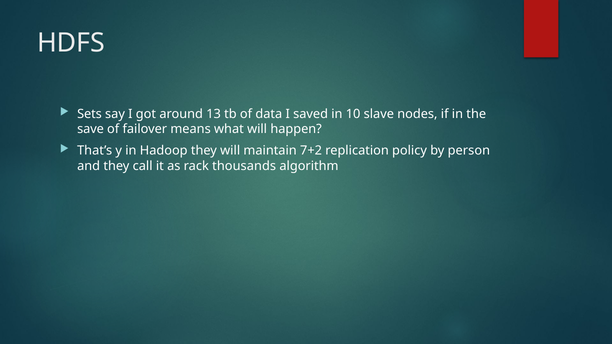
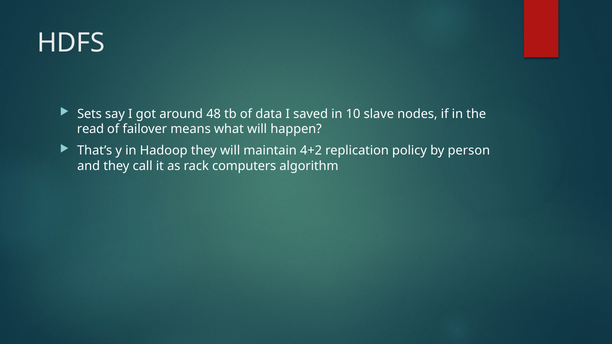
13: 13 -> 48
save: save -> read
7+2: 7+2 -> 4+2
thousands: thousands -> computers
